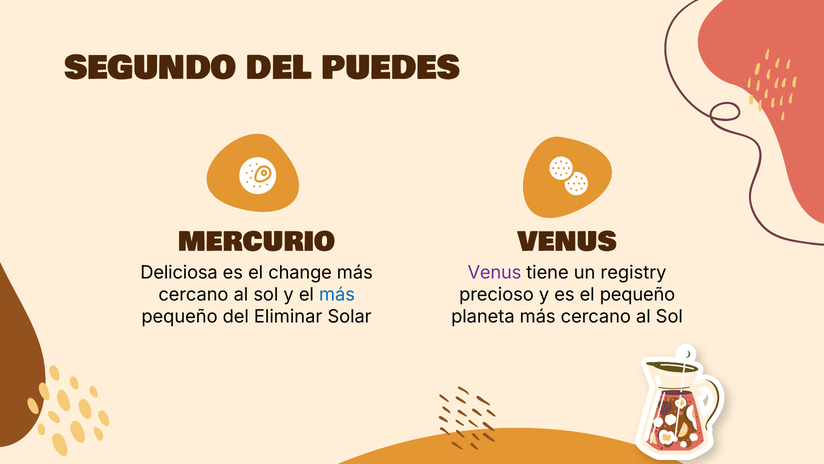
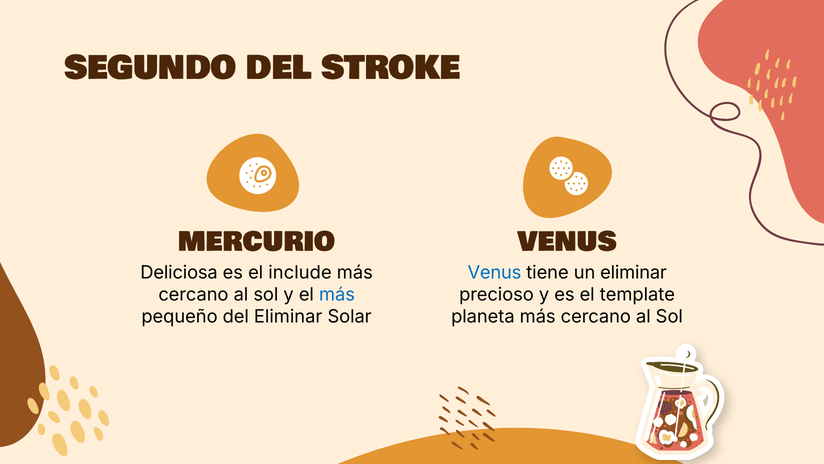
PUEDES: PUEDES -> STROKE
change: change -> include
Venus at (494, 273) colour: purple -> blue
un registry: registry -> eliminar
el pequeño: pequeño -> template
